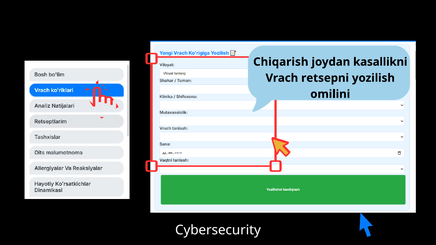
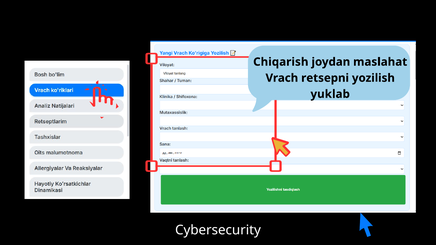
kasallikni: kasallikni -> maslahat
omilini: omilini -> yuklab
